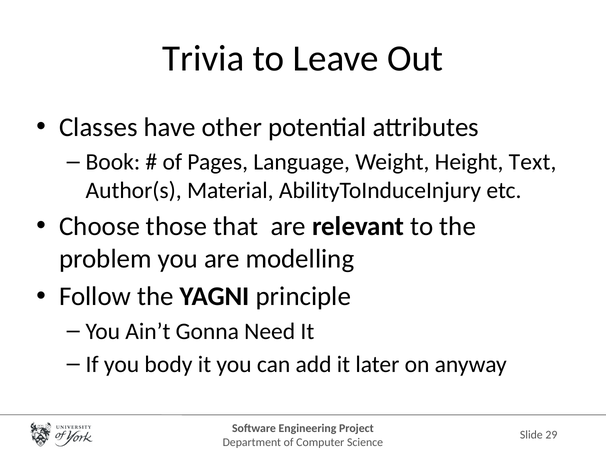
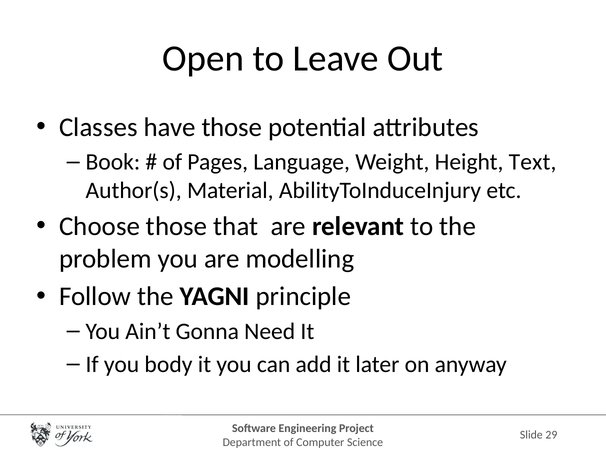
Trivia: Trivia -> Open
have other: other -> those
